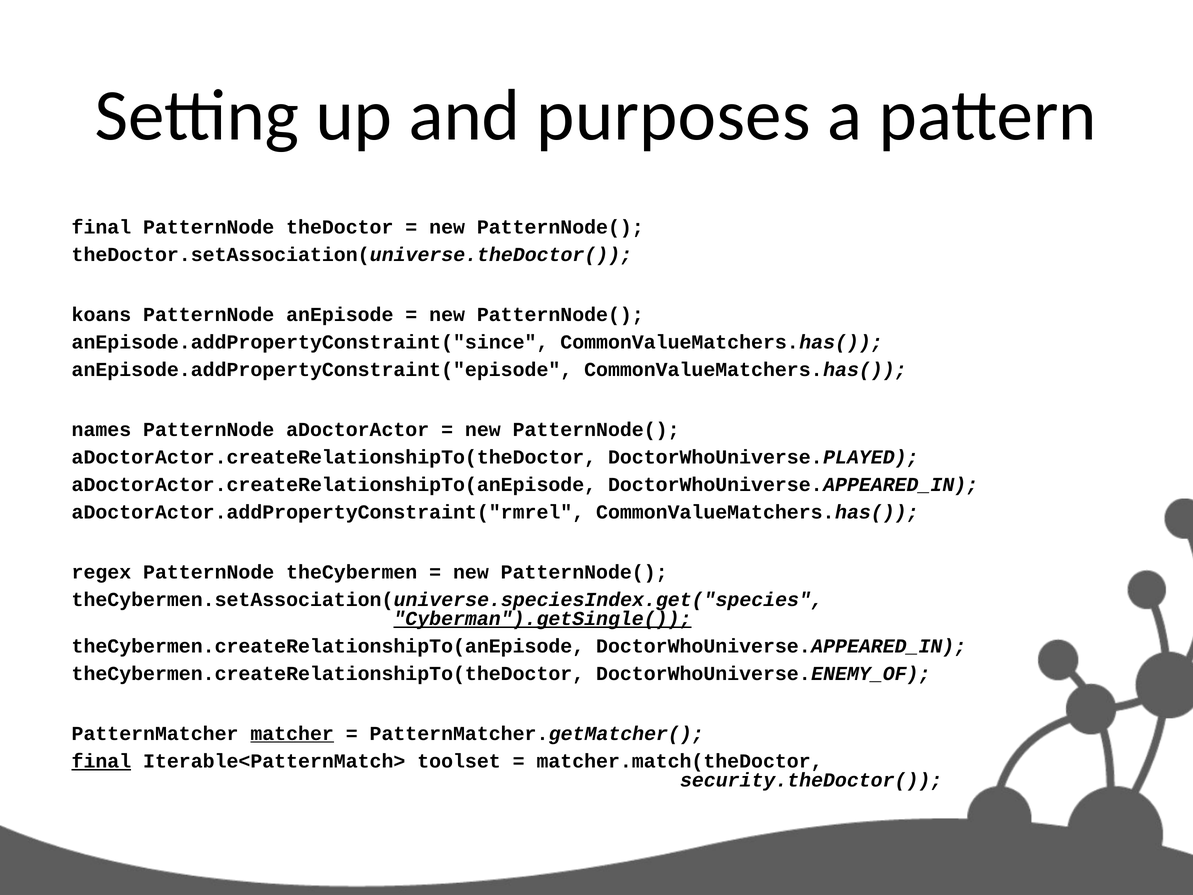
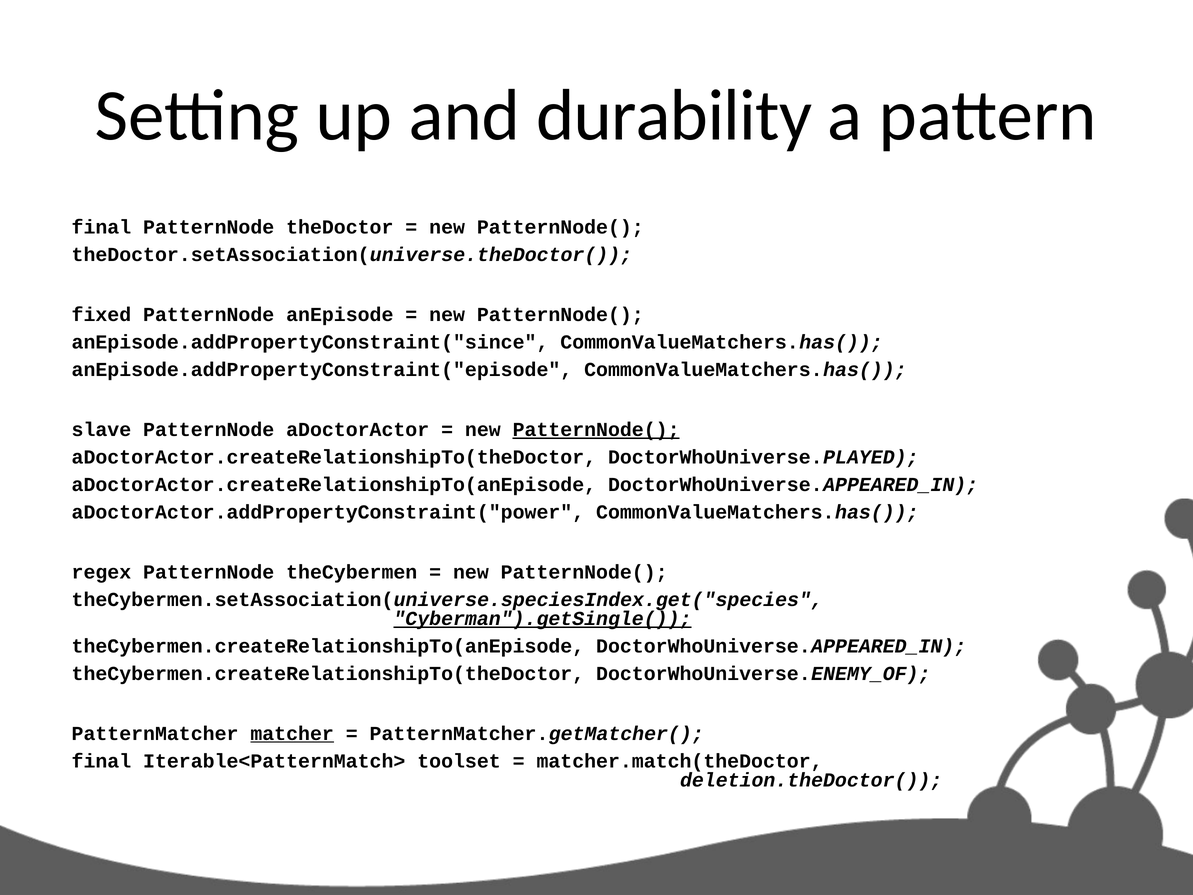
purposes: purposes -> durability
koans: koans -> fixed
names: names -> slave
PatternNode( at (596, 429) underline: none -> present
aDoctorActor.addPropertyConstraint("rmrel: aDoctorActor.addPropertyConstraint("rmrel -> aDoctorActor.addPropertyConstraint("power
final at (101, 761) underline: present -> none
security.theDoctor(: security.theDoctor( -> deletion.theDoctor(
